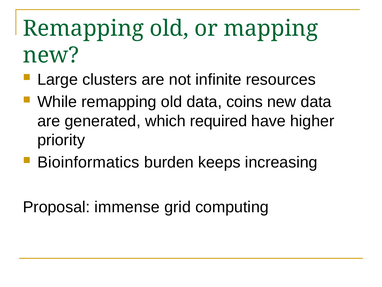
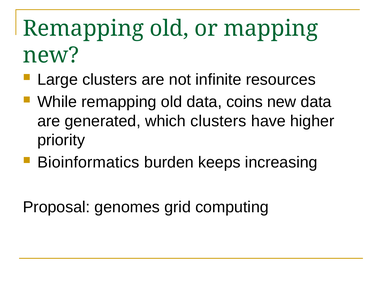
which required: required -> clusters
immense: immense -> genomes
